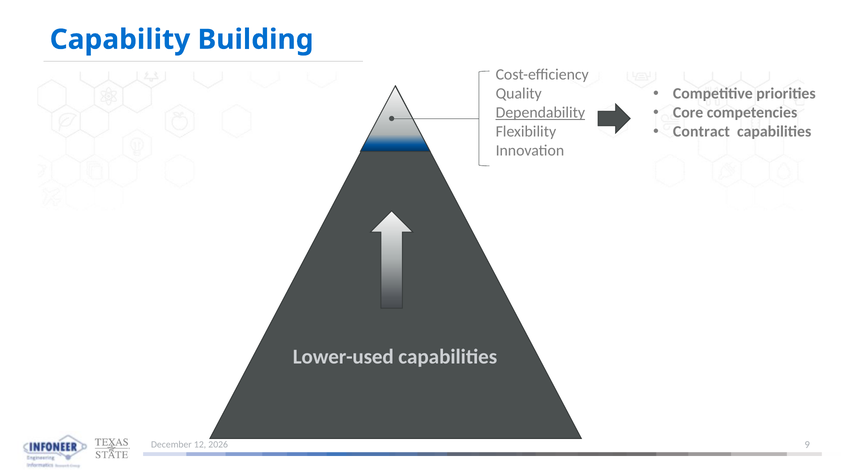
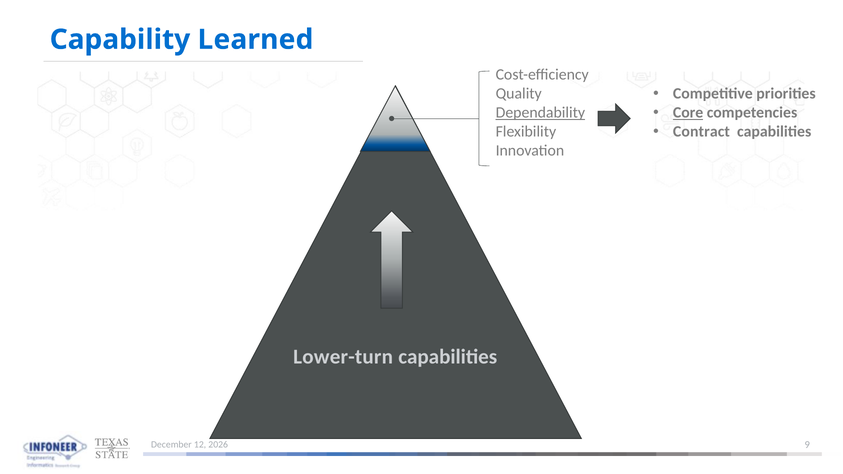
Building: Building -> Learned
Core underline: none -> present
Lower-used: Lower-used -> Lower-turn
